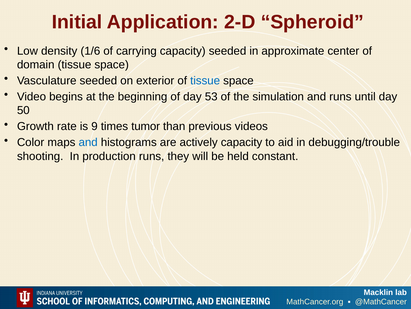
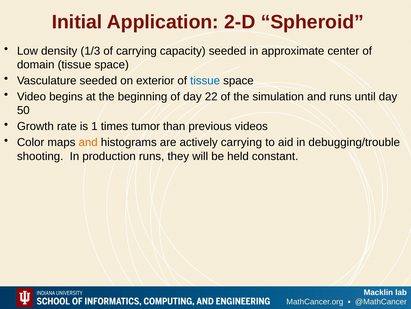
1/6: 1/6 -> 1/3
53: 53 -> 22
9: 9 -> 1
and at (88, 142) colour: blue -> orange
actively capacity: capacity -> carrying
